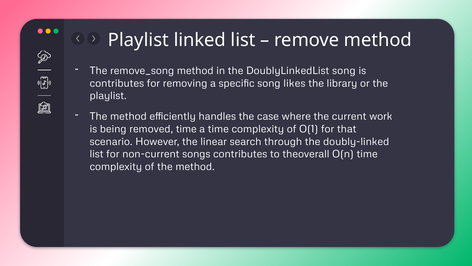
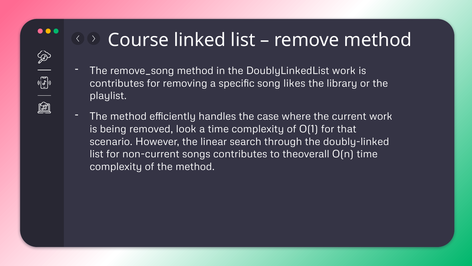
Playlist at (138, 40): Playlist -> Course
DoublyLinkedList song: song -> work
removed time: time -> look
